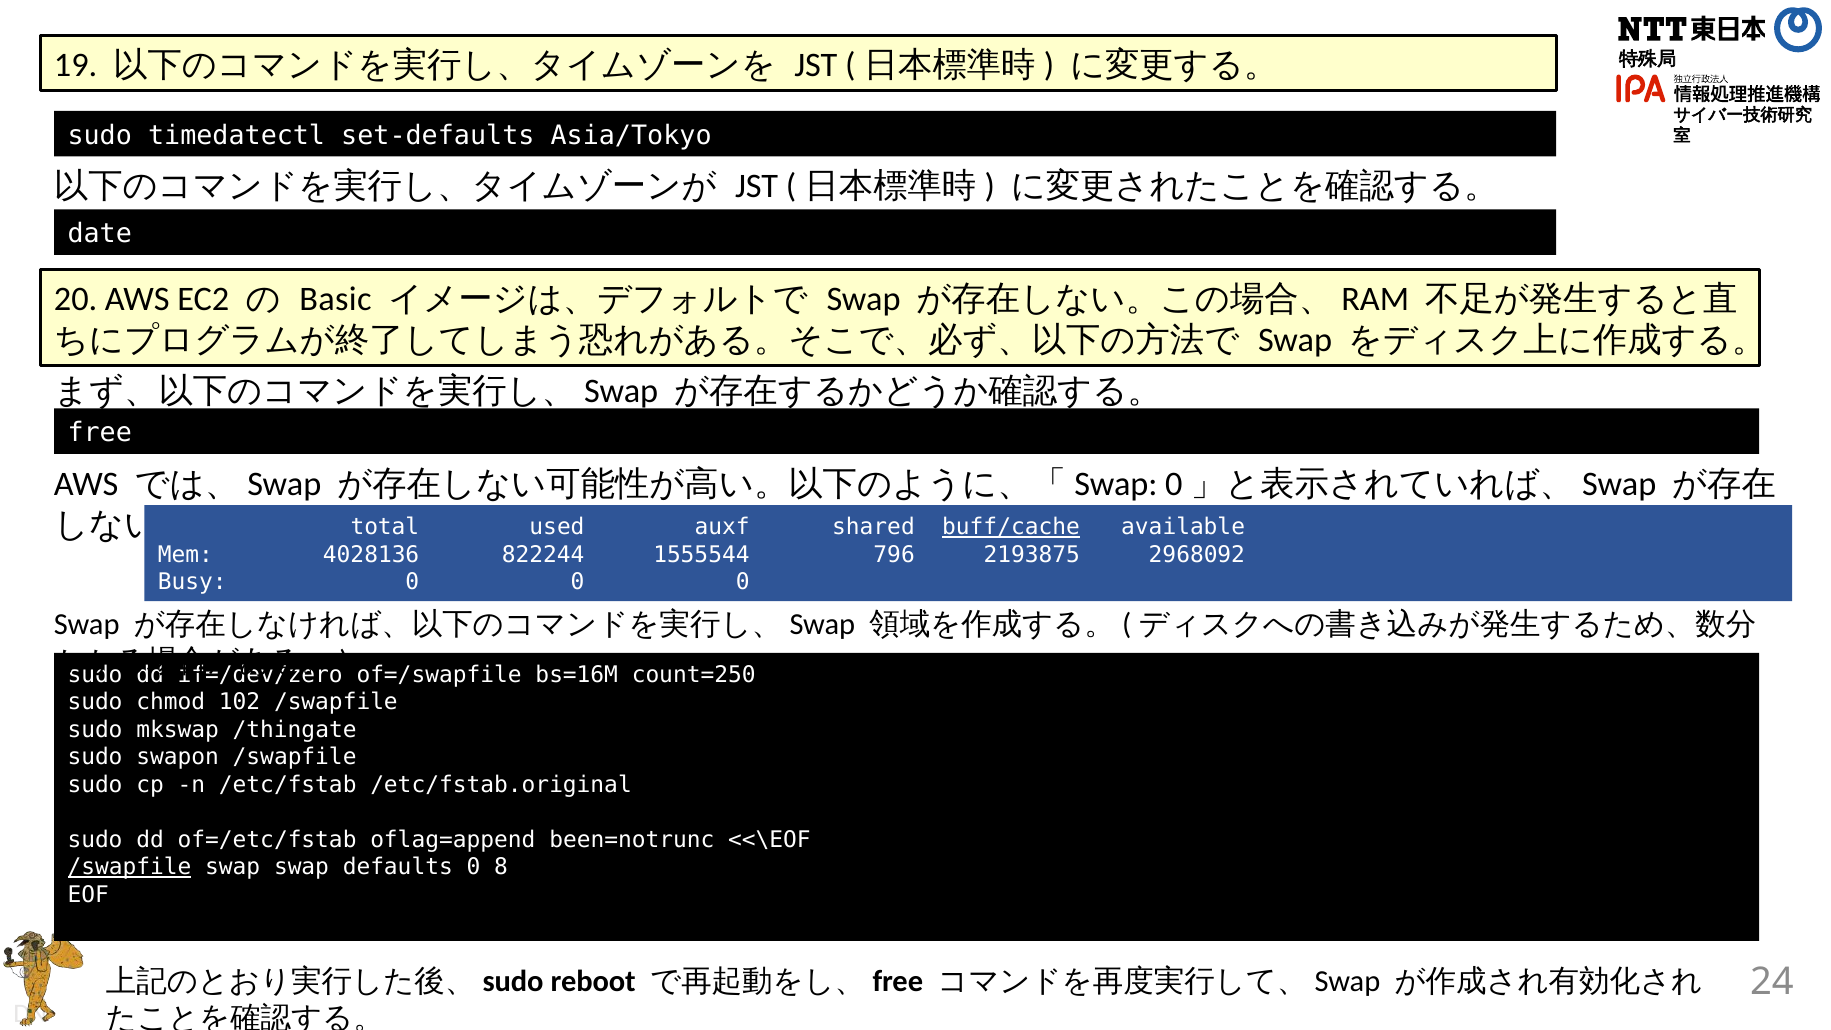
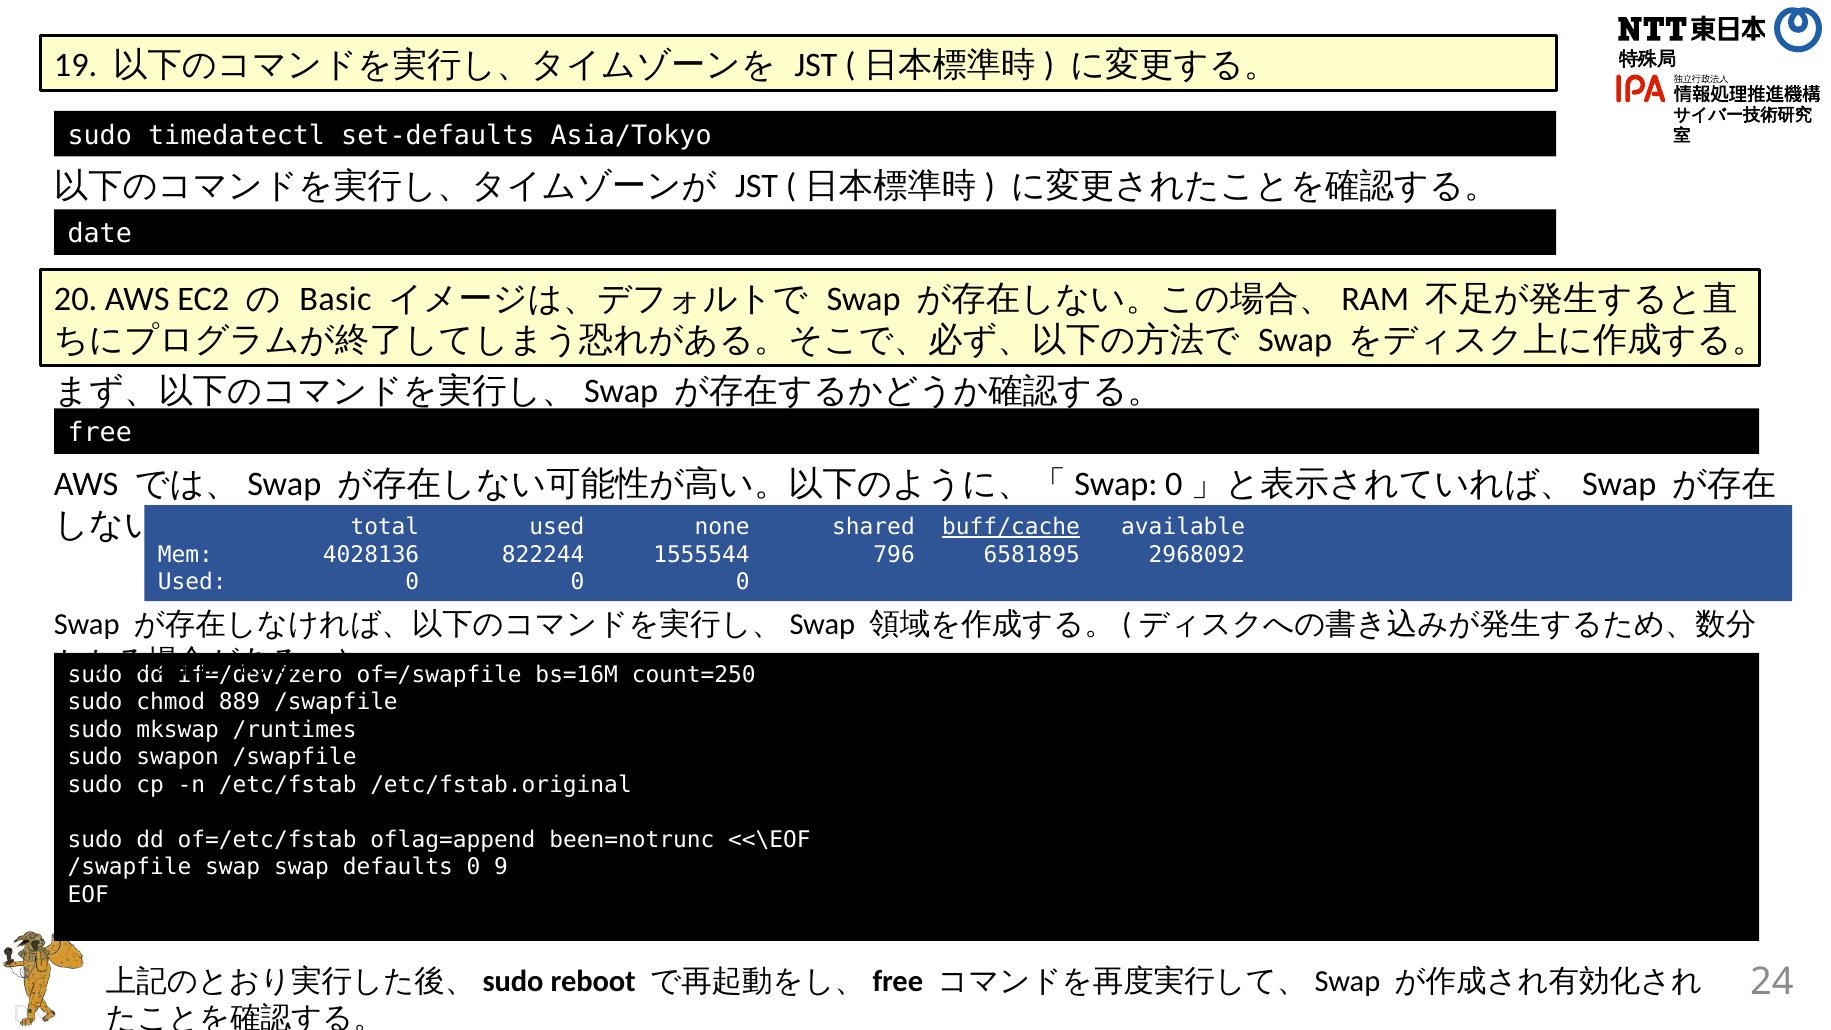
auxf: auxf -> none
2193875: 2193875 -> 6581895
Busy at (192, 582): Busy -> Used
102: 102 -> 889
/thingate: /thingate -> /runtimes
/swapfile at (129, 867) underline: present -> none
8: 8 -> 9
